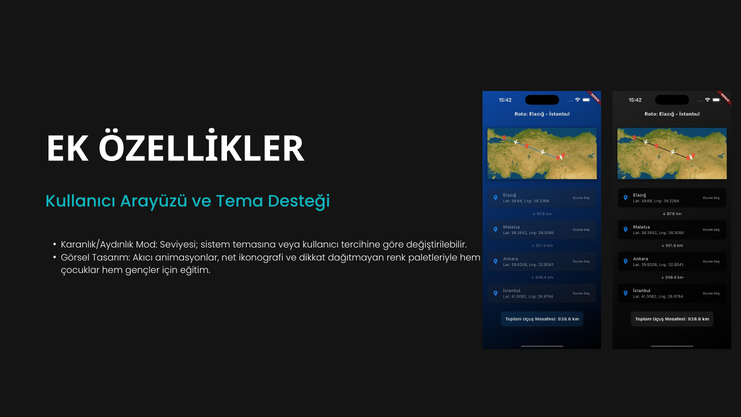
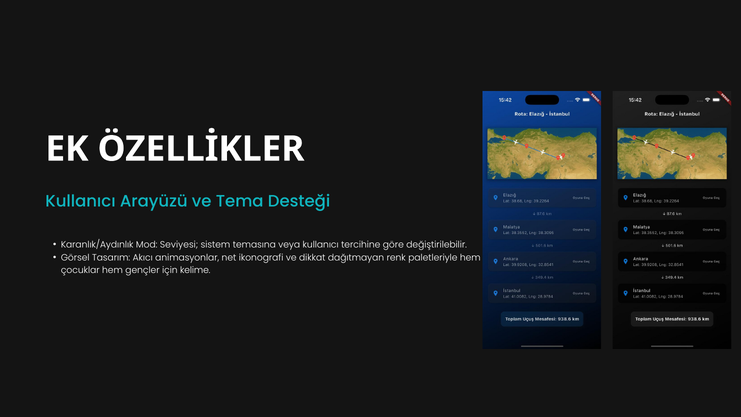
eğitim: eğitim -> kelime
